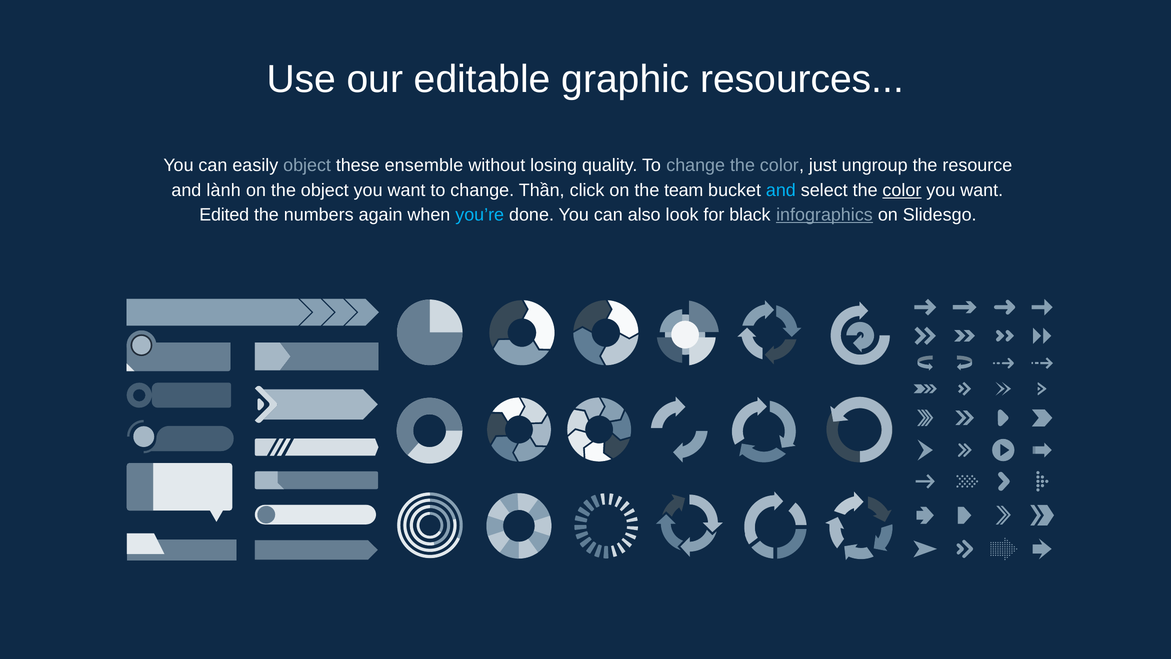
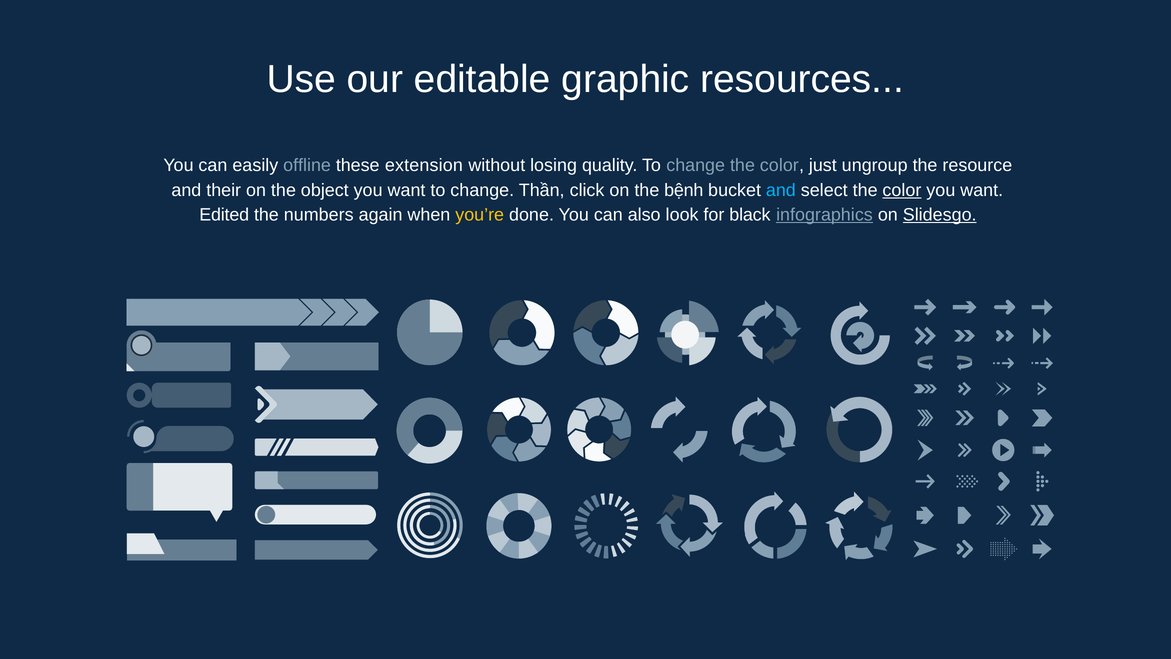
easily object: object -> offline
ensemble: ensemble -> extension
lành: lành -> their
team: team -> bệnh
you’re colour: light blue -> yellow
Slidesgo underline: none -> present
